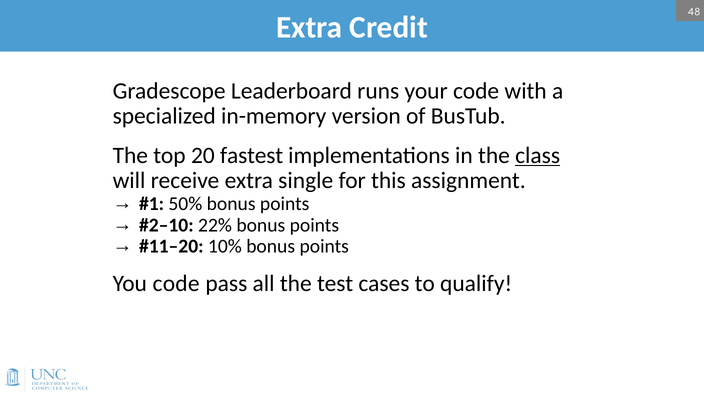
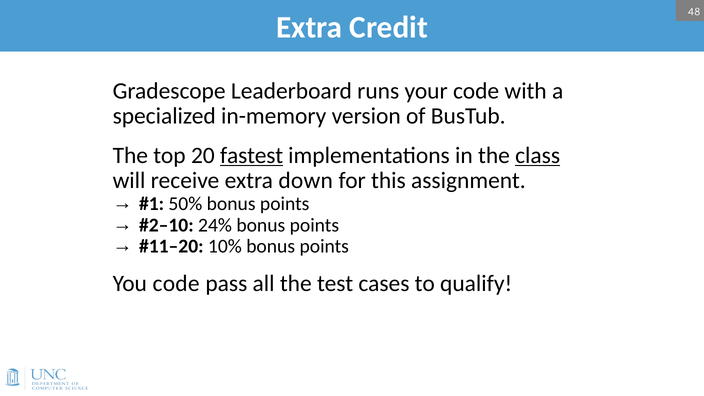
fastest underline: none -> present
single: single -> down
22%: 22% -> 24%
